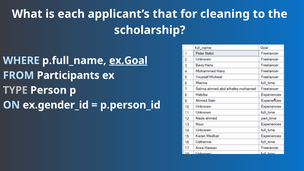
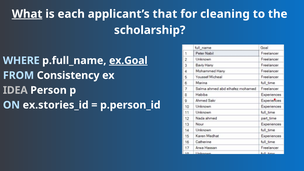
What underline: none -> present
Participants: Participants -> Consistency
TYPE: TYPE -> IDEA
ex.gender_id: ex.gender_id -> ex.stories_id
